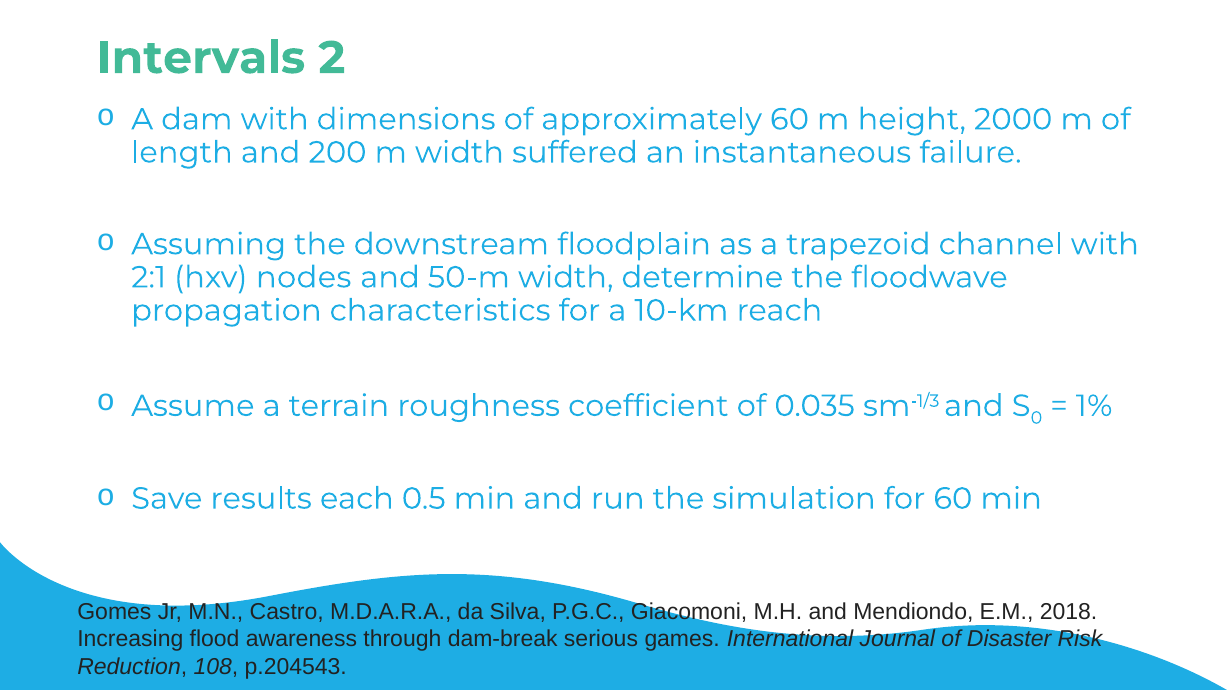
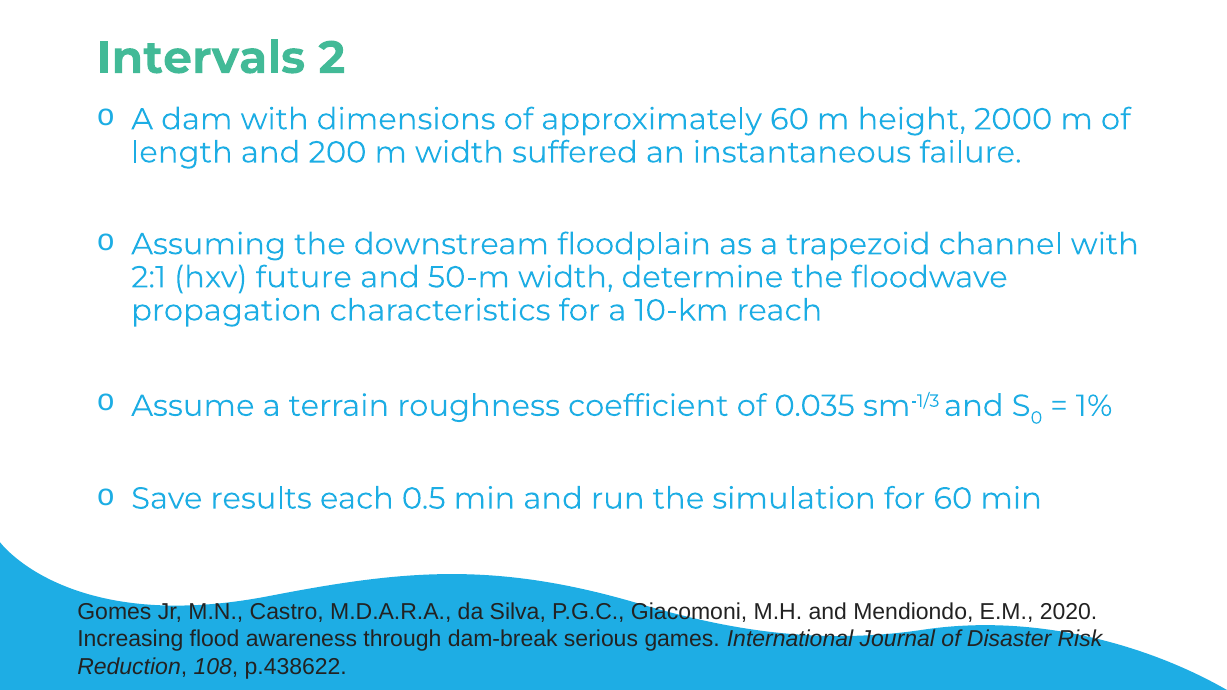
nodes: nodes -> future
2018: 2018 -> 2020
p.204543: p.204543 -> p.438622
